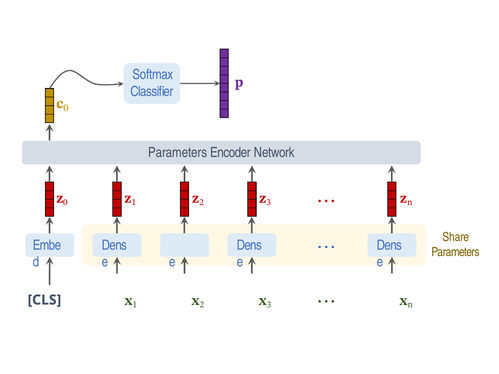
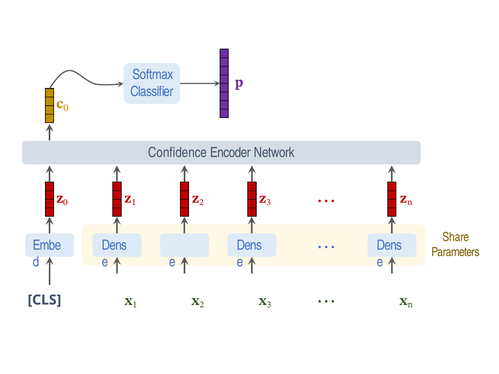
Parameters at (178, 153): Parameters -> Confidence
